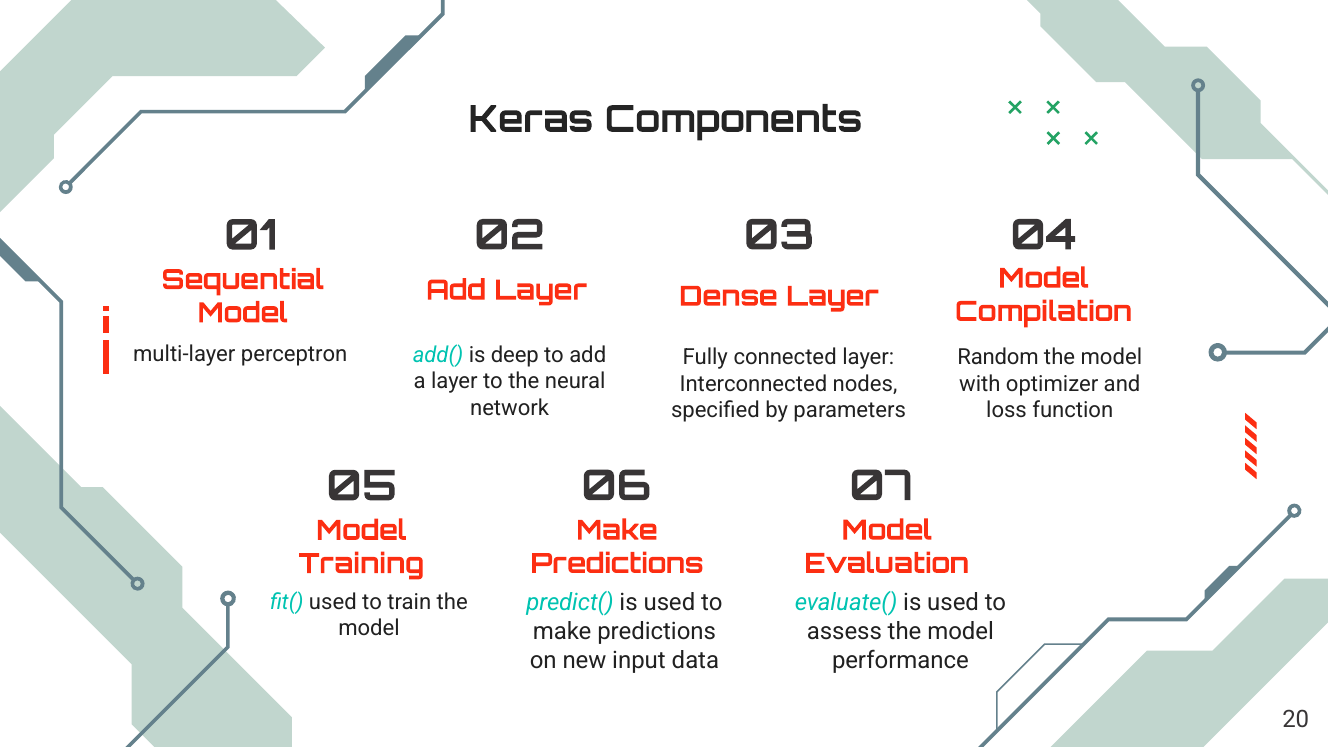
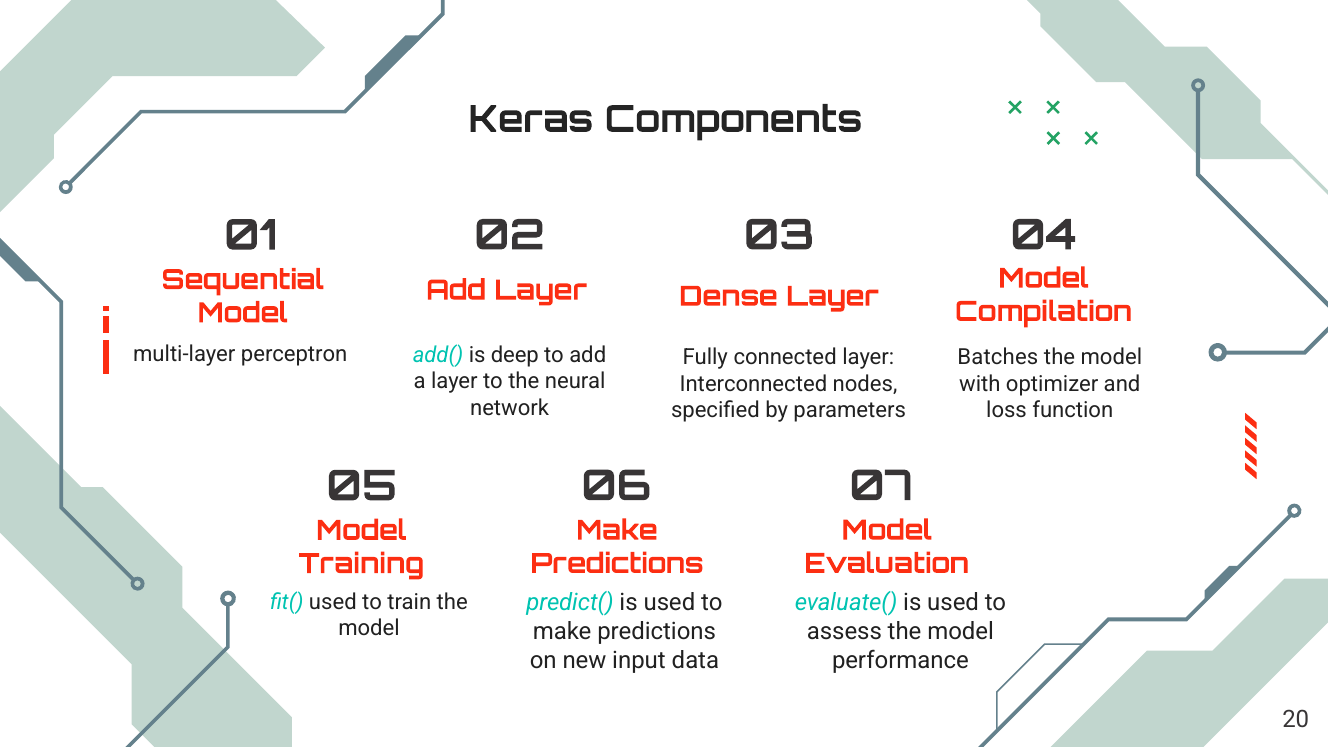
Random: Random -> Batches
